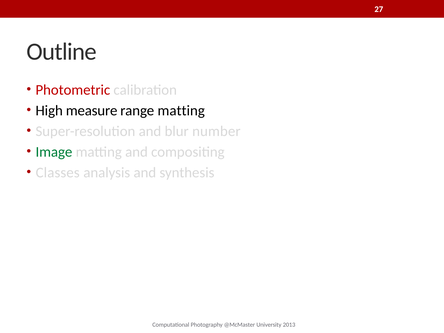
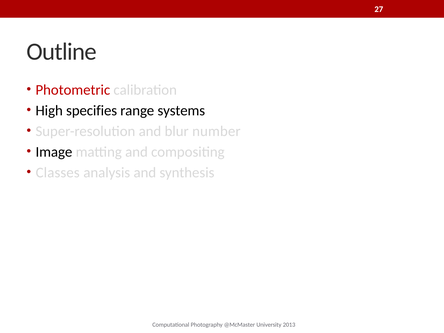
measure: measure -> specifies
range matting: matting -> systems
Image colour: green -> black
